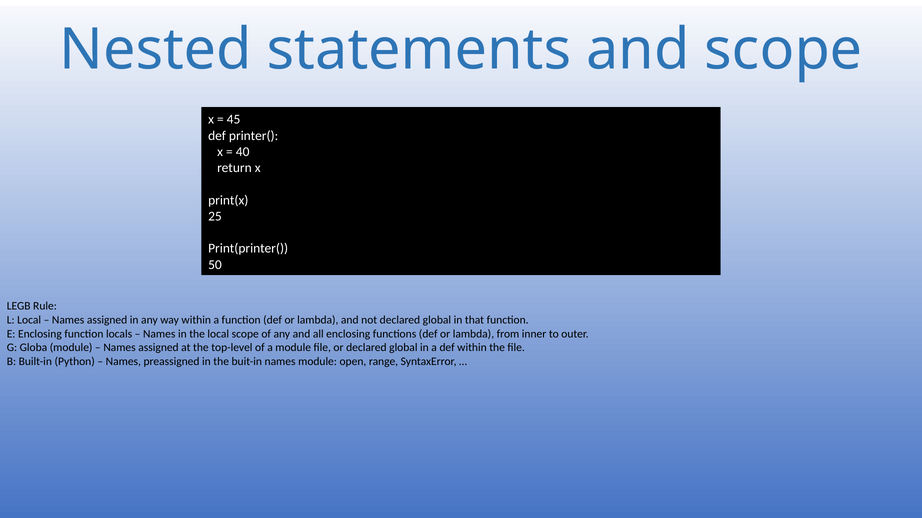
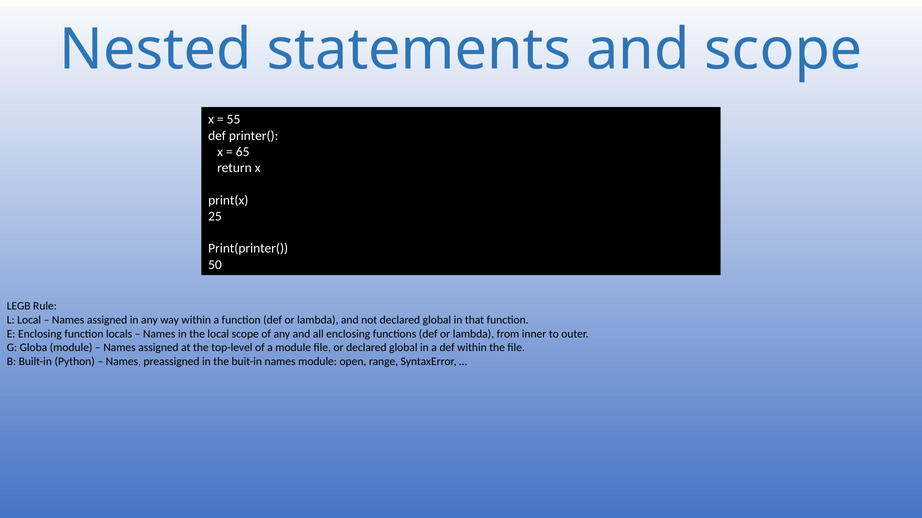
45: 45 -> 55
40: 40 -> 65
